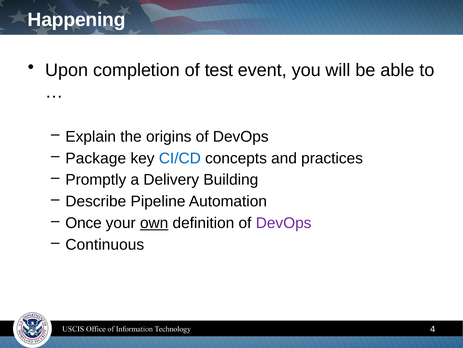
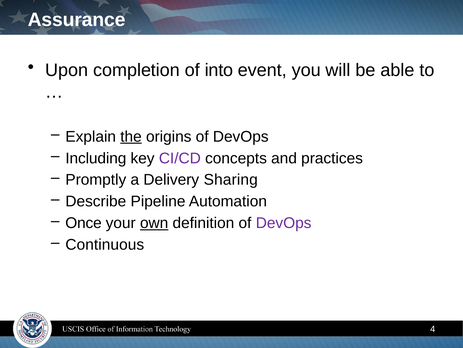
Happening: Happening -> Assurance
test: test -> into
the underline: none -> present
Package: Package -> Including
CI/CD colour: blue -> purple
Building: Building -> Sharing
